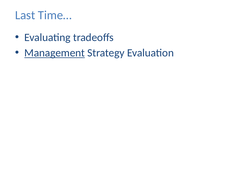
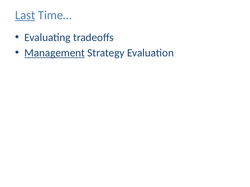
Last underline: none -> present
